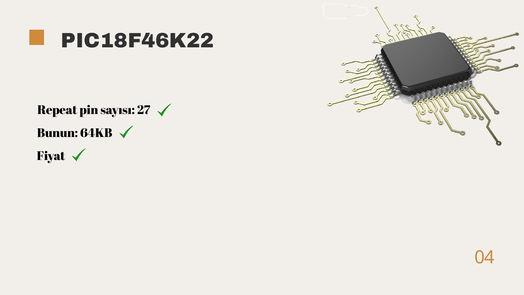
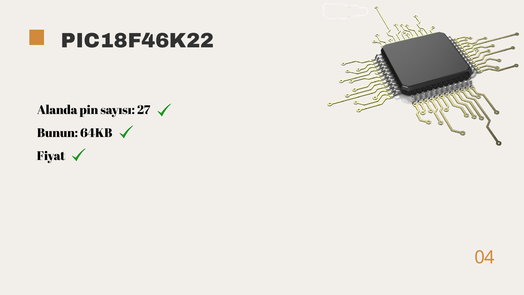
Repeat: Repeat -> Alanda
